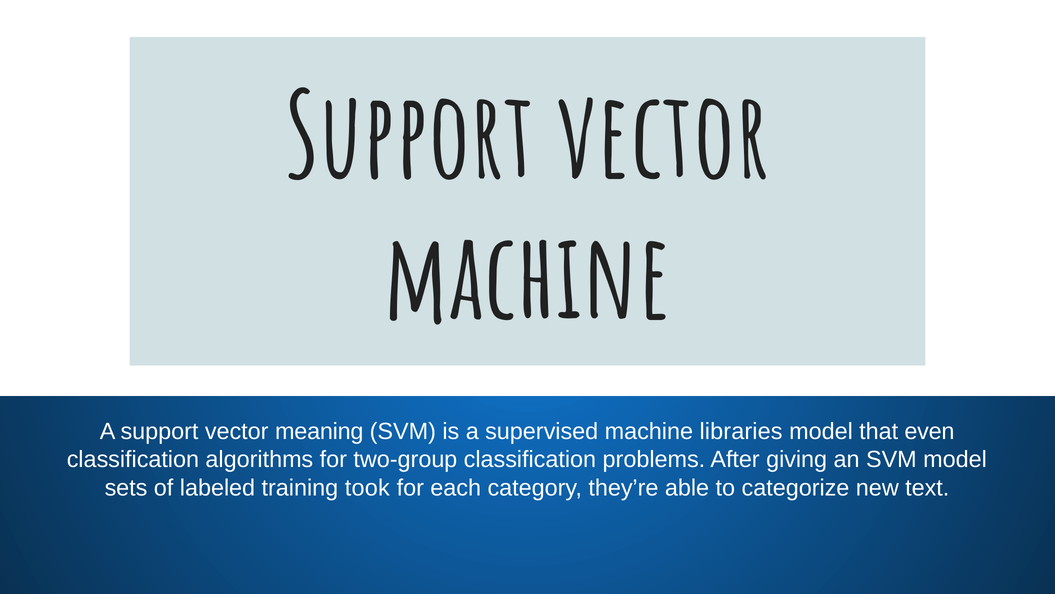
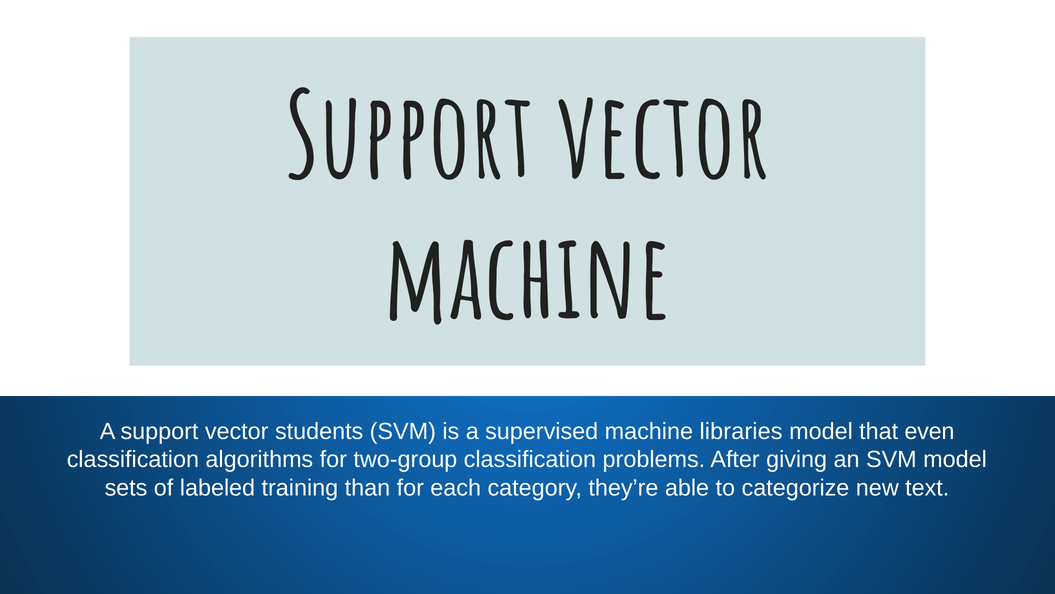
meaning: meaning -> students
took: took -> than
